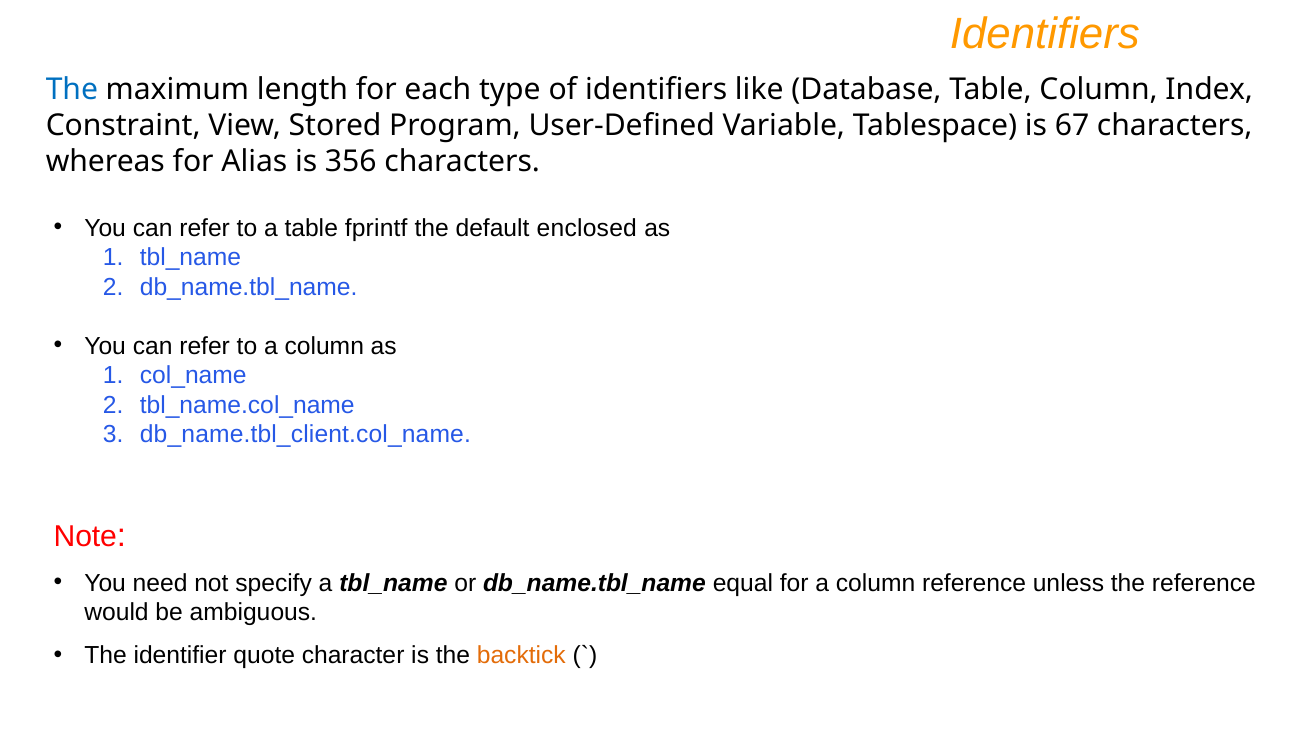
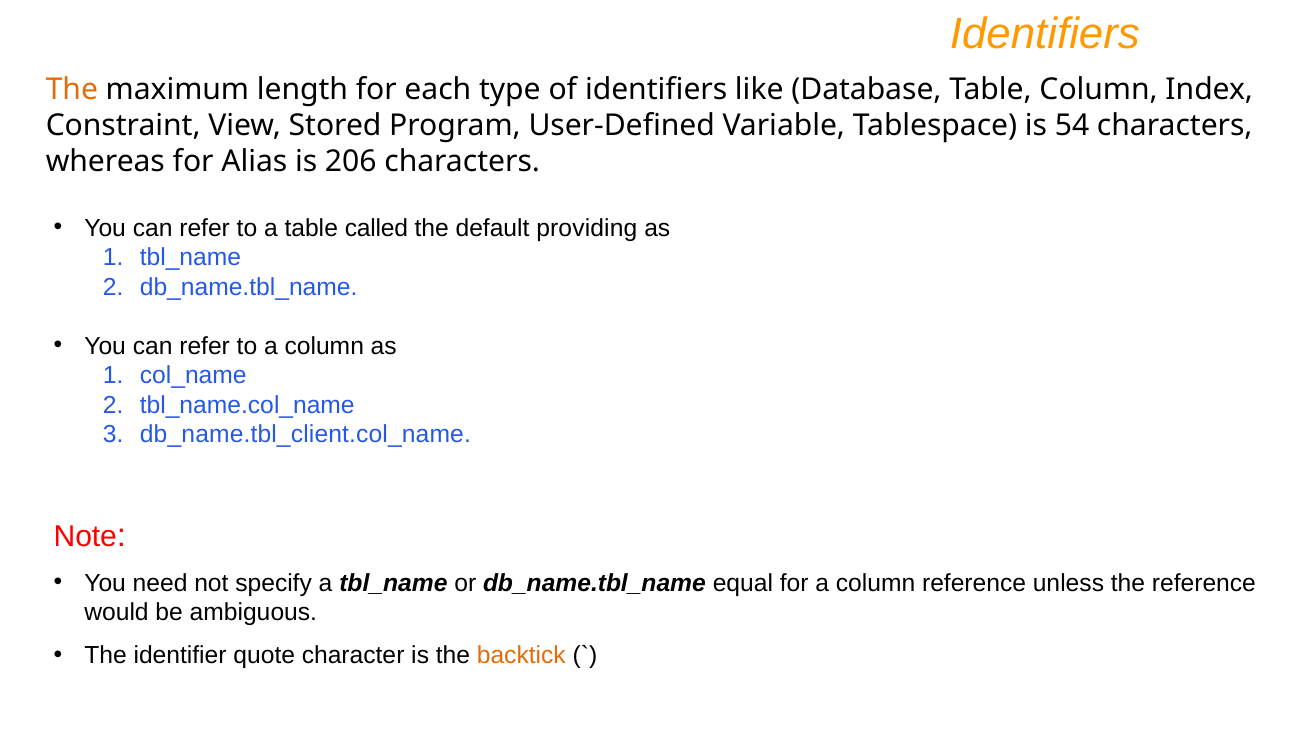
The at (72, 89) colour: blue -> orange
67: 67 -> 54
356: 356 -> 206
fprintf: fprintf -> called
enclosed: enclosed -> providing
